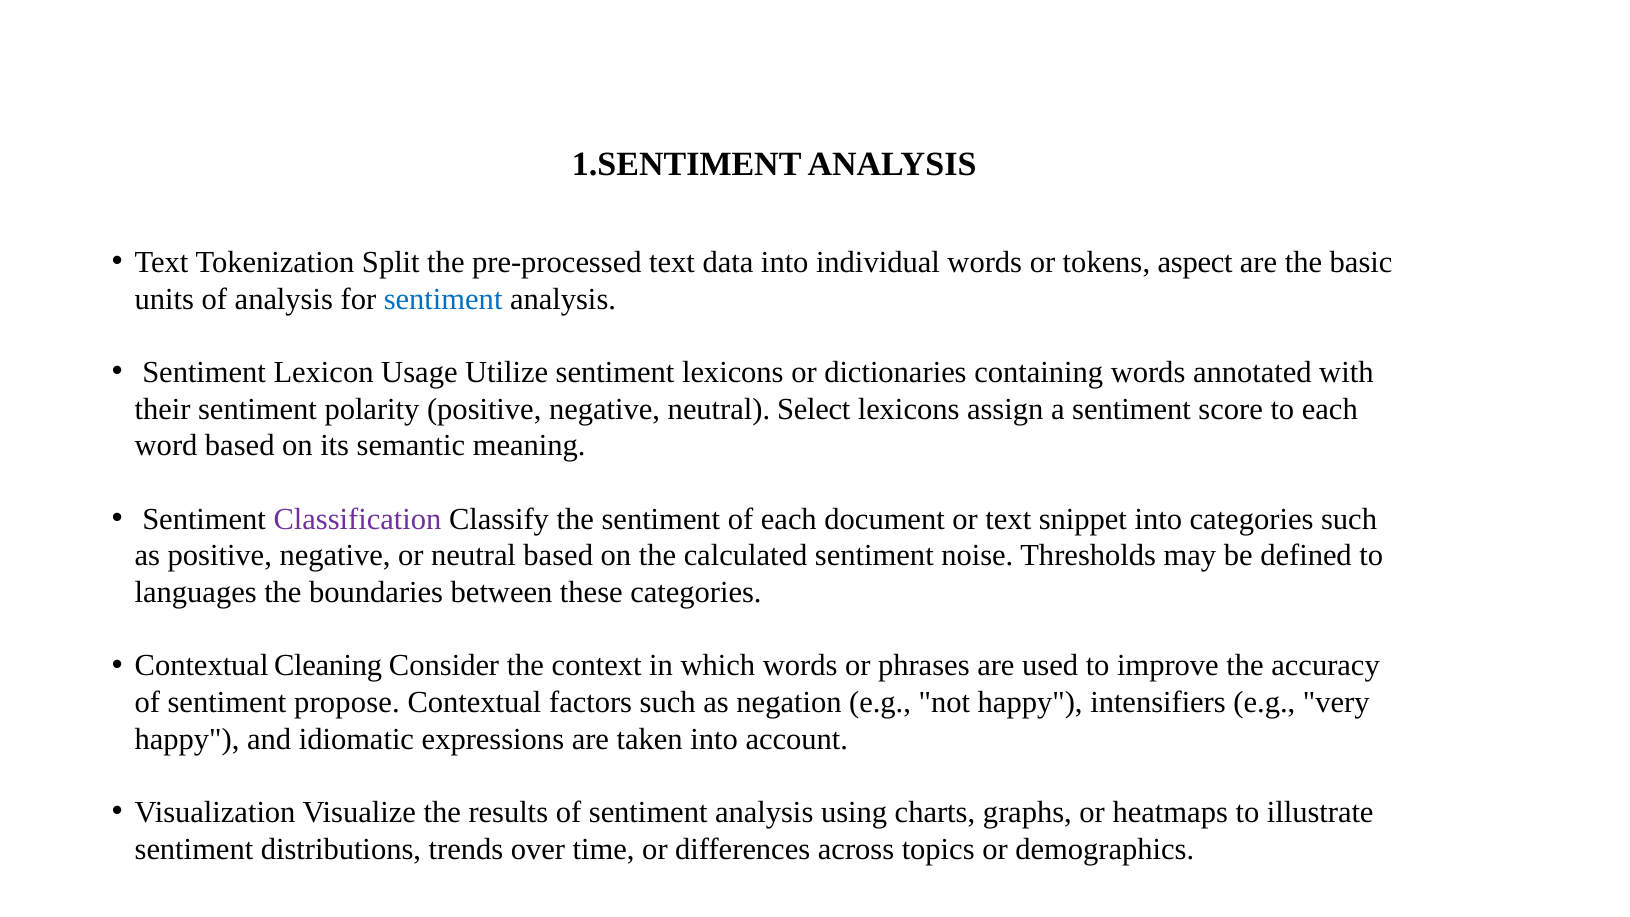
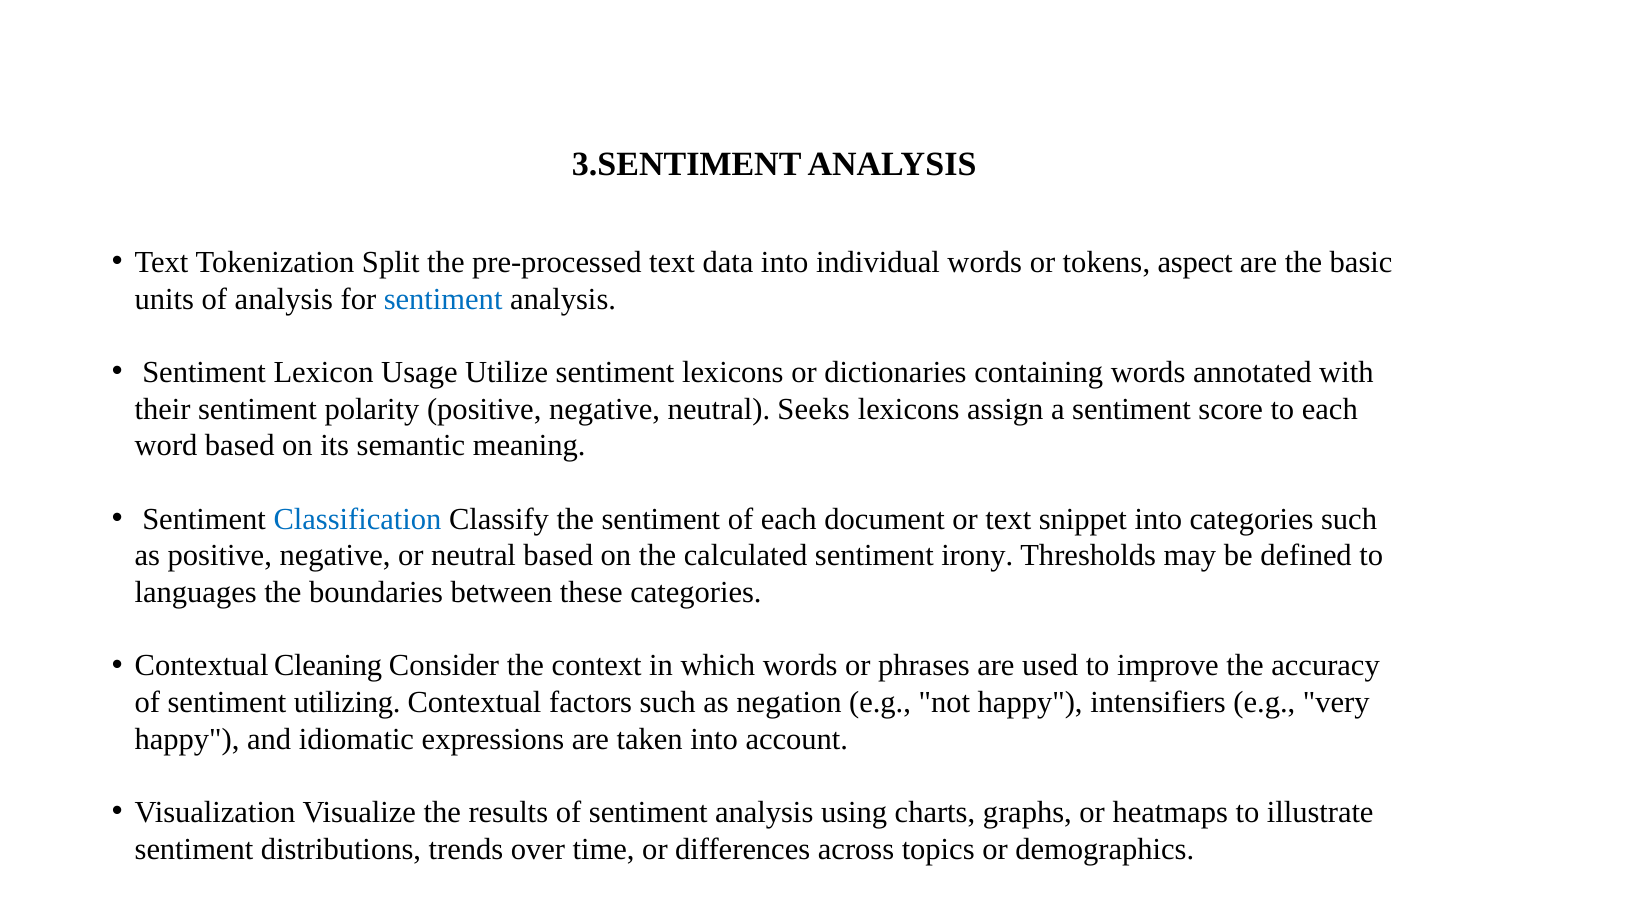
1.SENTIMENT: 1.SENTIMENT -> 3.SENTIMENT
Select: Select -> Seeks
Classification colour: purple -> blue
noise: noise -> irony
propose: propose -> utilizing
